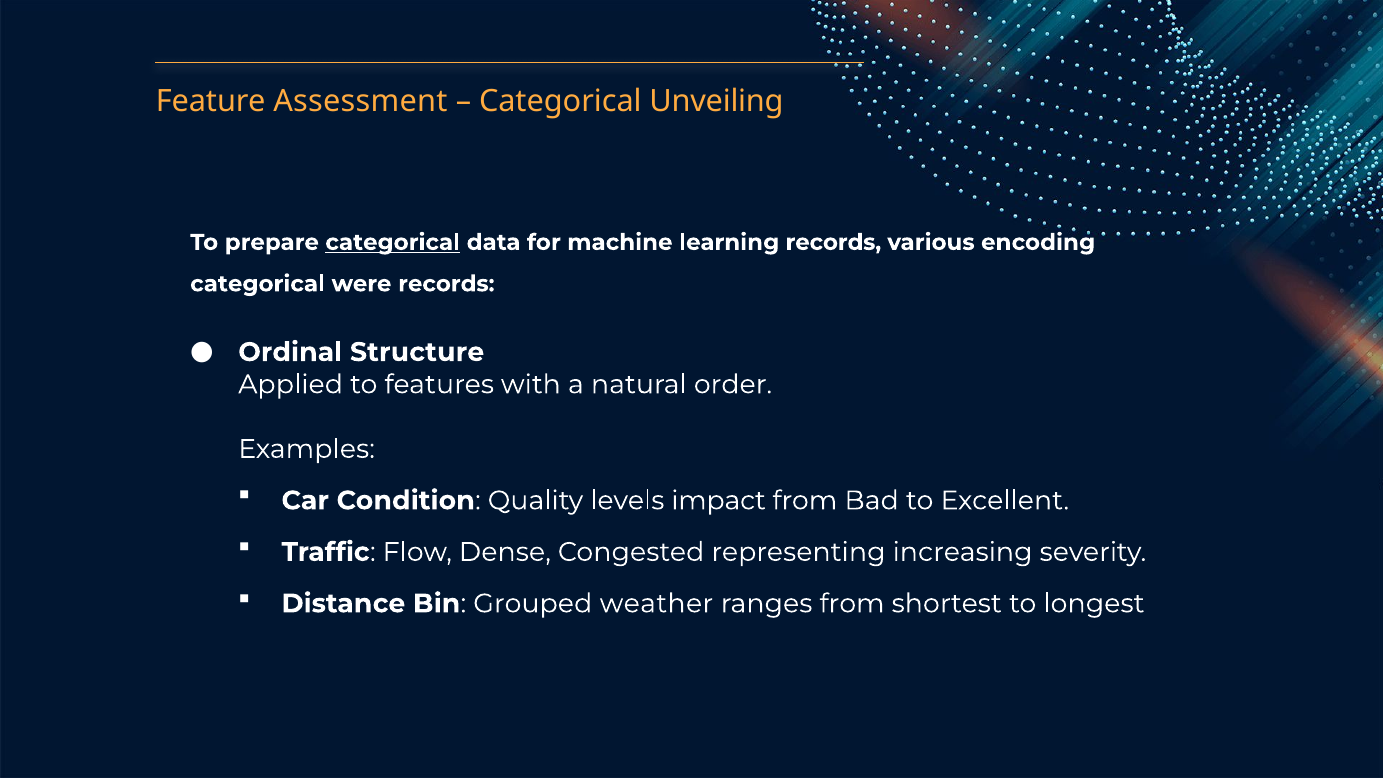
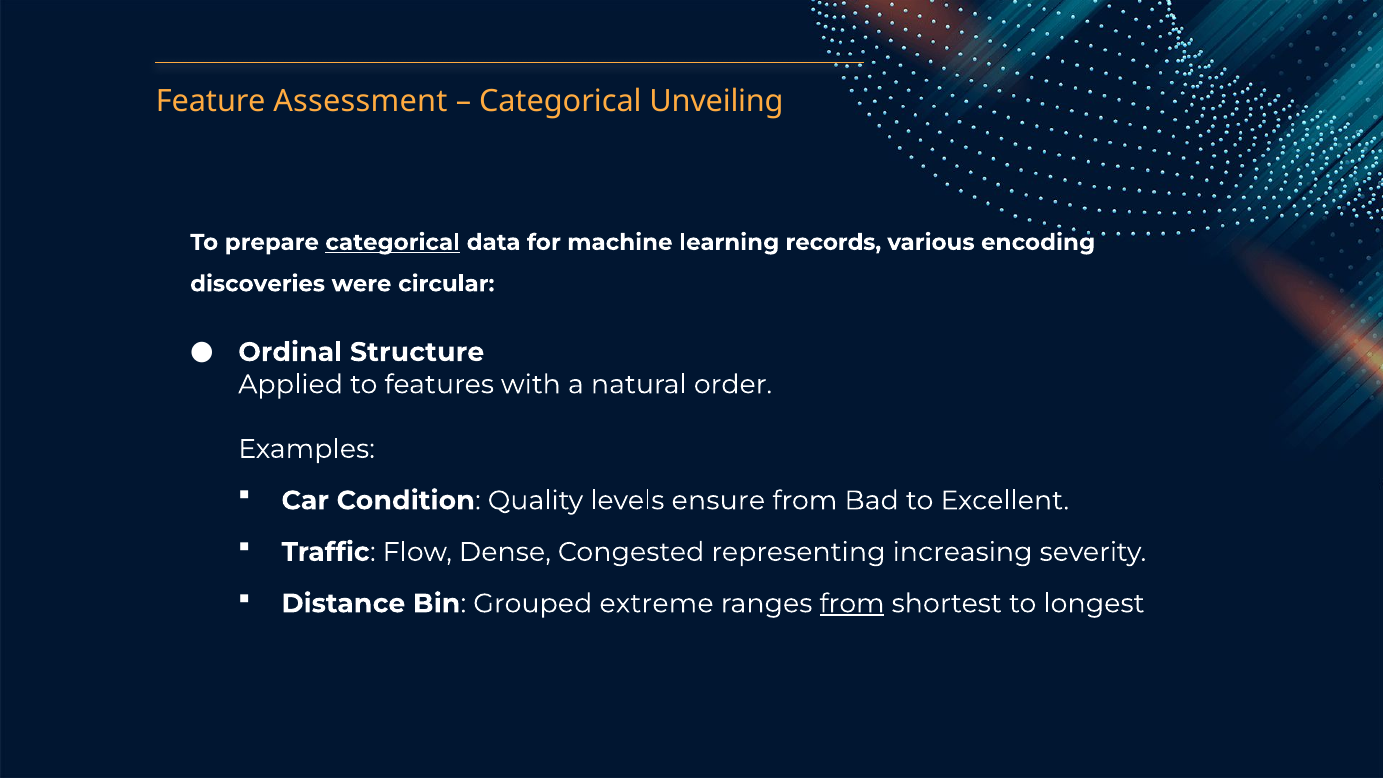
categorical at (258, 284): categorical -> discoveries
were records: records -> circular
impact: impact -> ensure
weather: weather -> extreme
from at (852, 604) underline: none -> present
